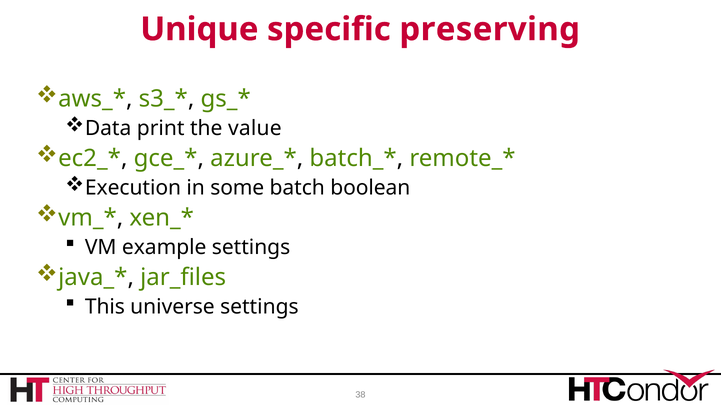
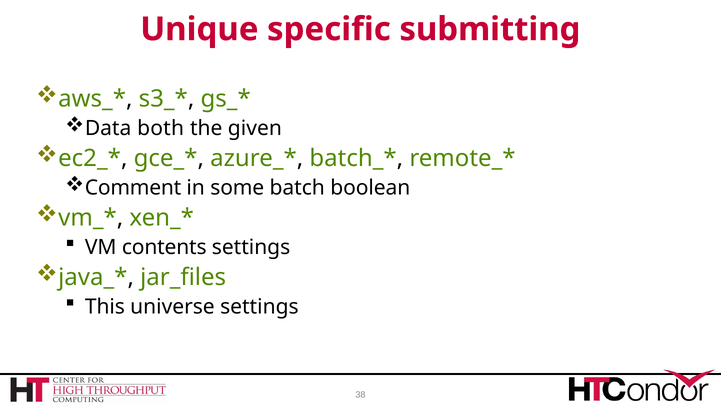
preserving: preserving -> submitting
print: print -> both
value: value -> given
Execution: Execution -> Comment
example: example -> contents
